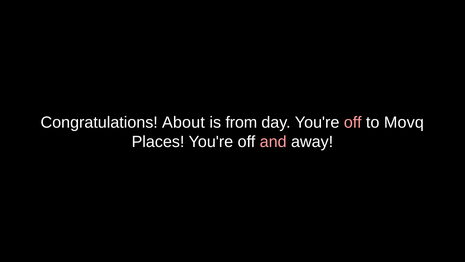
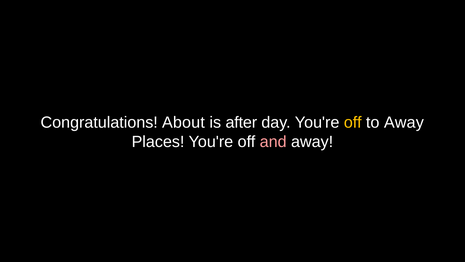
from: from -> after
off at (353, 122) colour: pink -> yellow
to Movq: Movq -> Away
